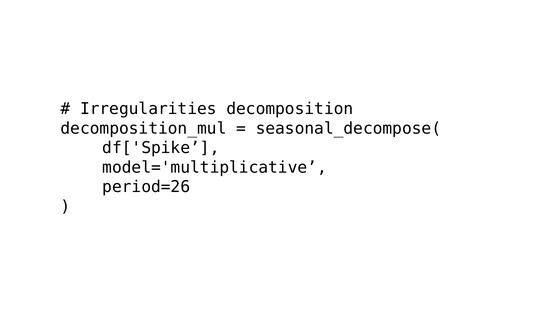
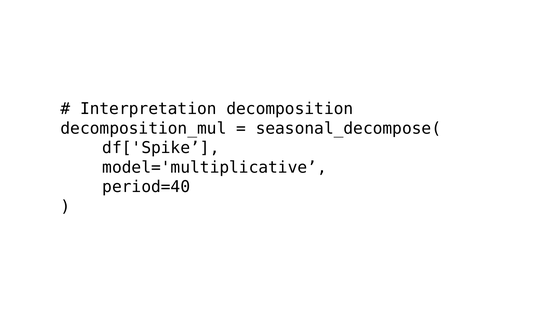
Irregularities: Irregularities -> Interpretation
period=26: period=26 -> period=40
